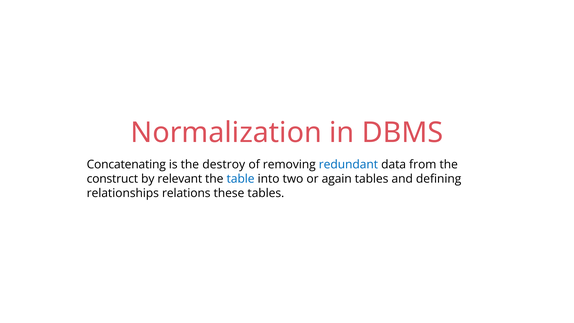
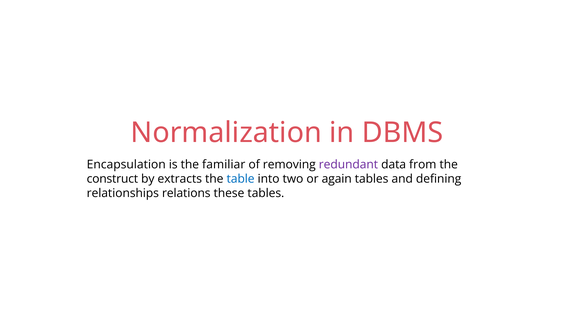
Concatenating: Concatenating -> Encapsulation
destroy: destroy -> familiar
redundant colour: blue -> purple
relevant: relevant -> extracts
